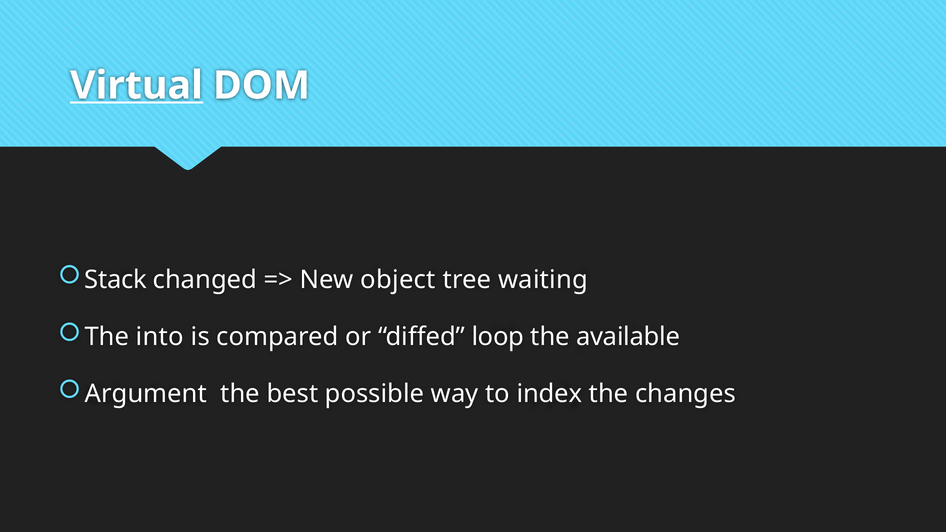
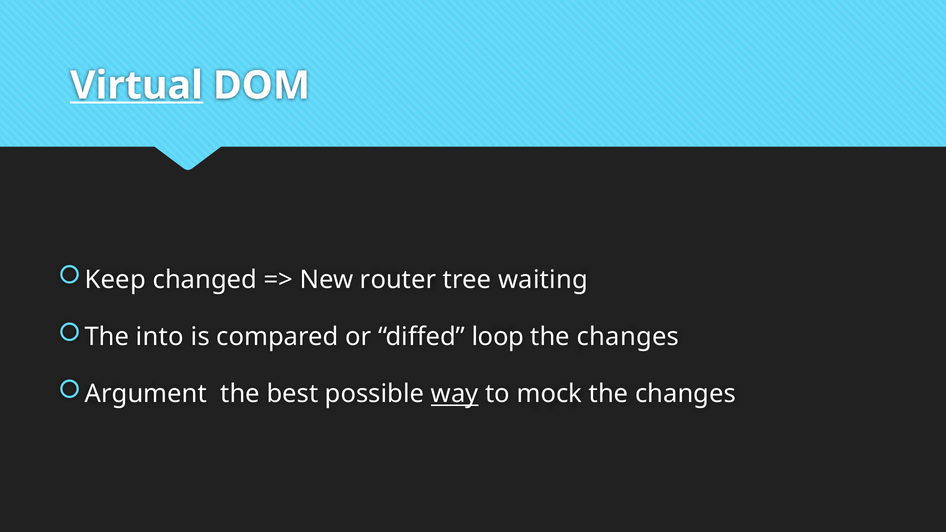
Stack: Stack -> Keep
object: object -> router
available at (628, 337): available -> changes
way underline: none -> present
index: index -> mock
